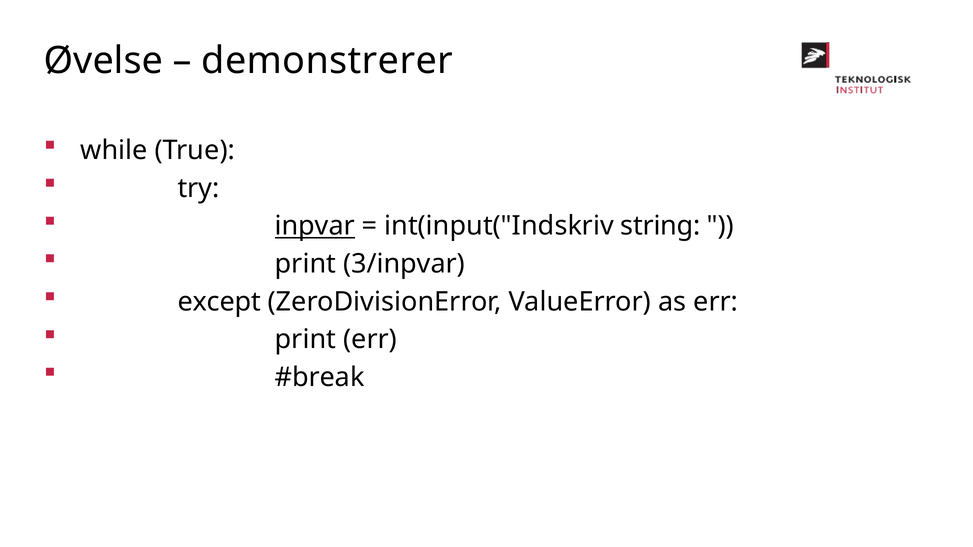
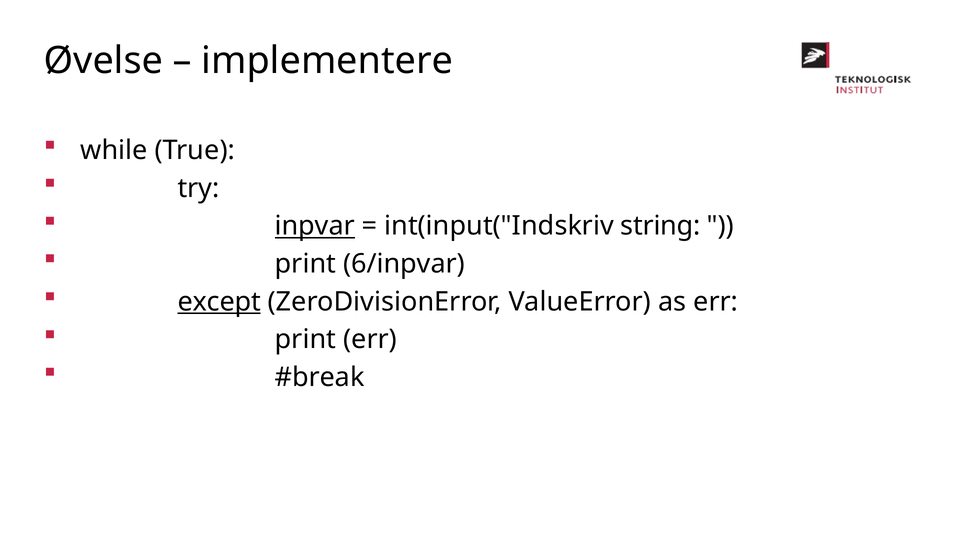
demonstrerer: demonstrerer -> implementere
3/inpvar: 3/inpvar -> 6/inpvar
except underline: none -> present
